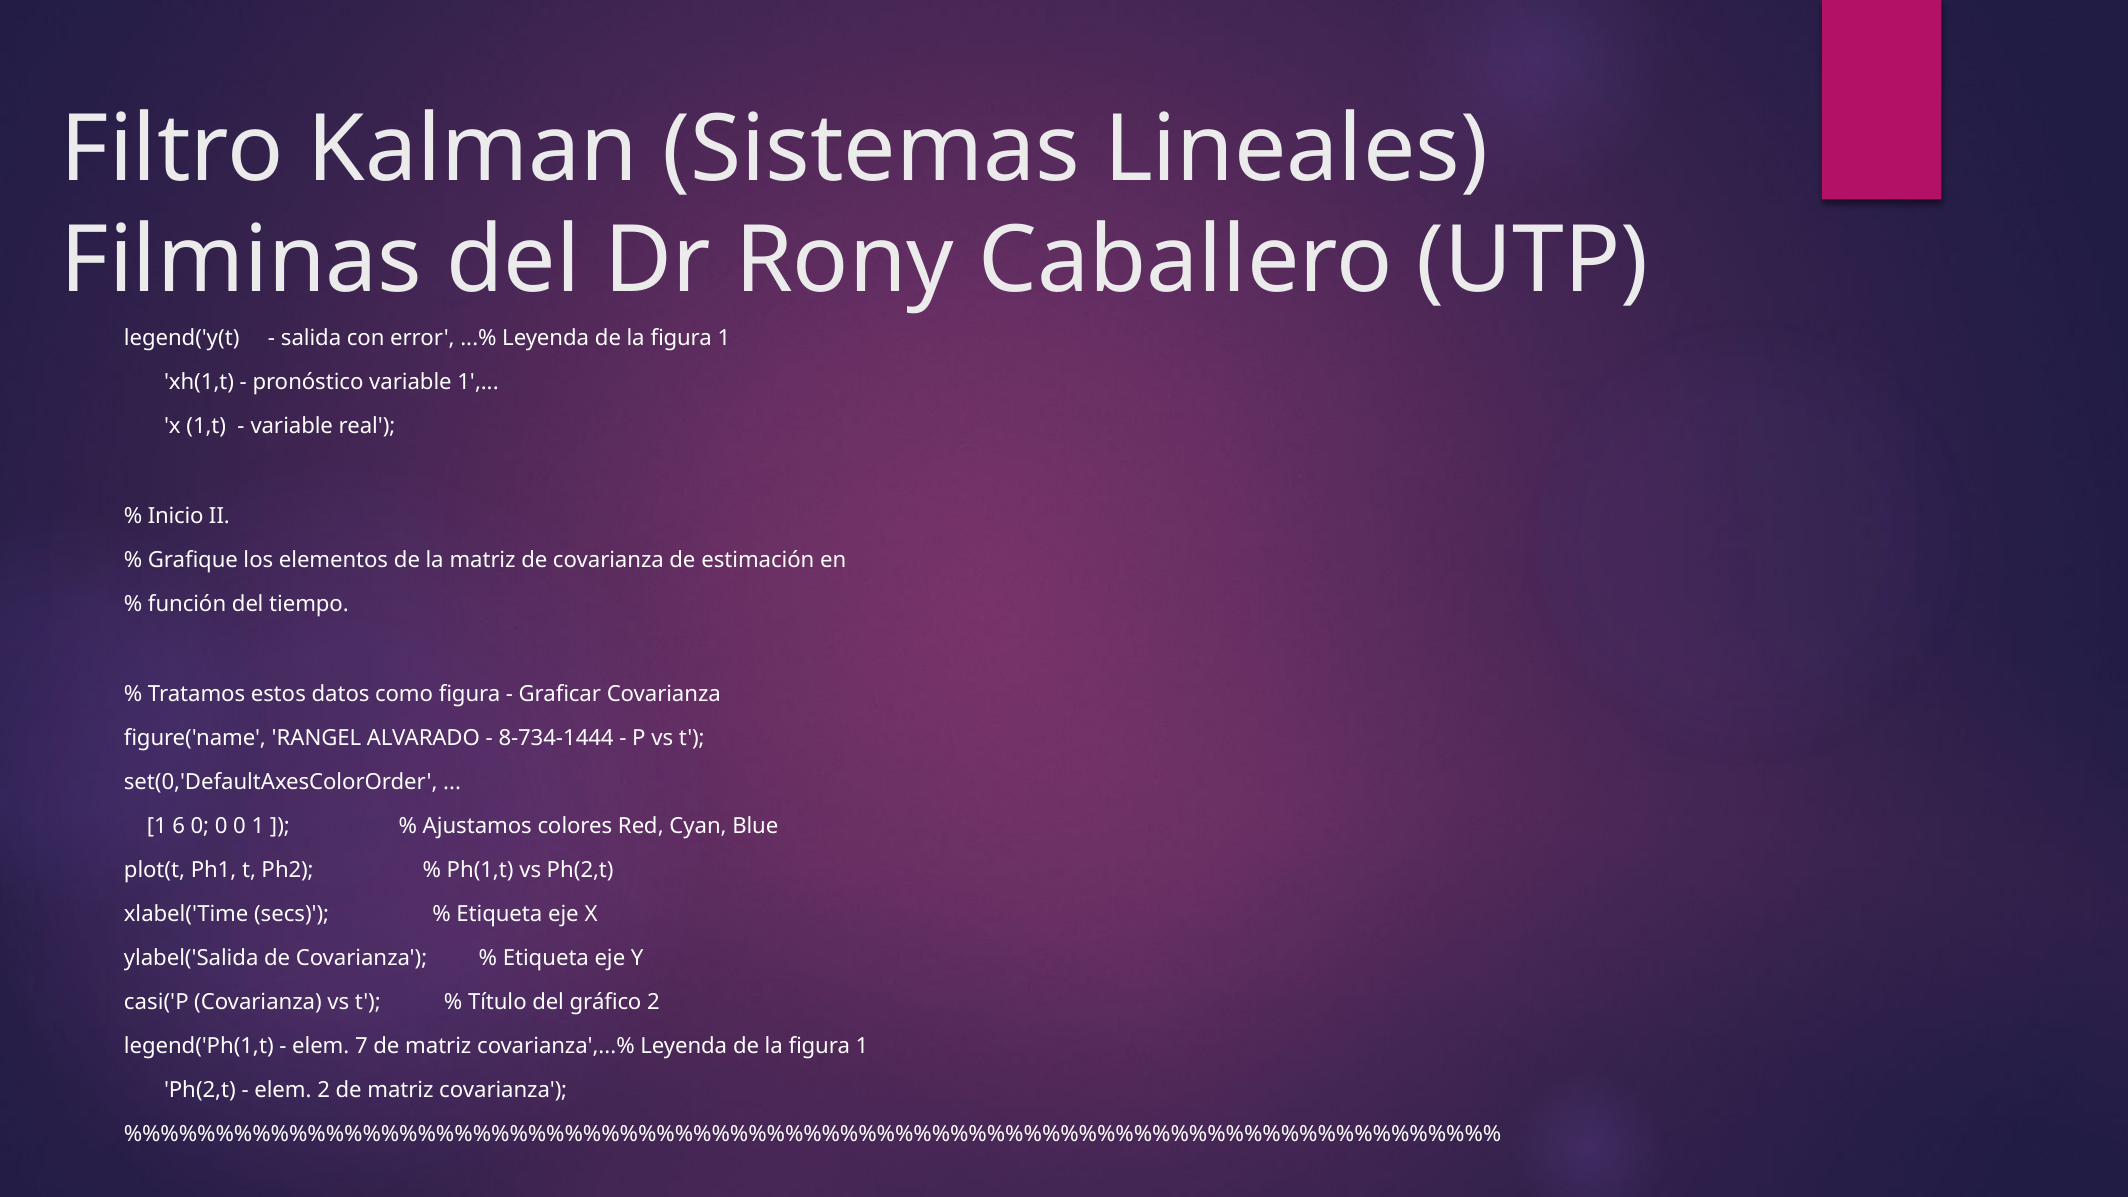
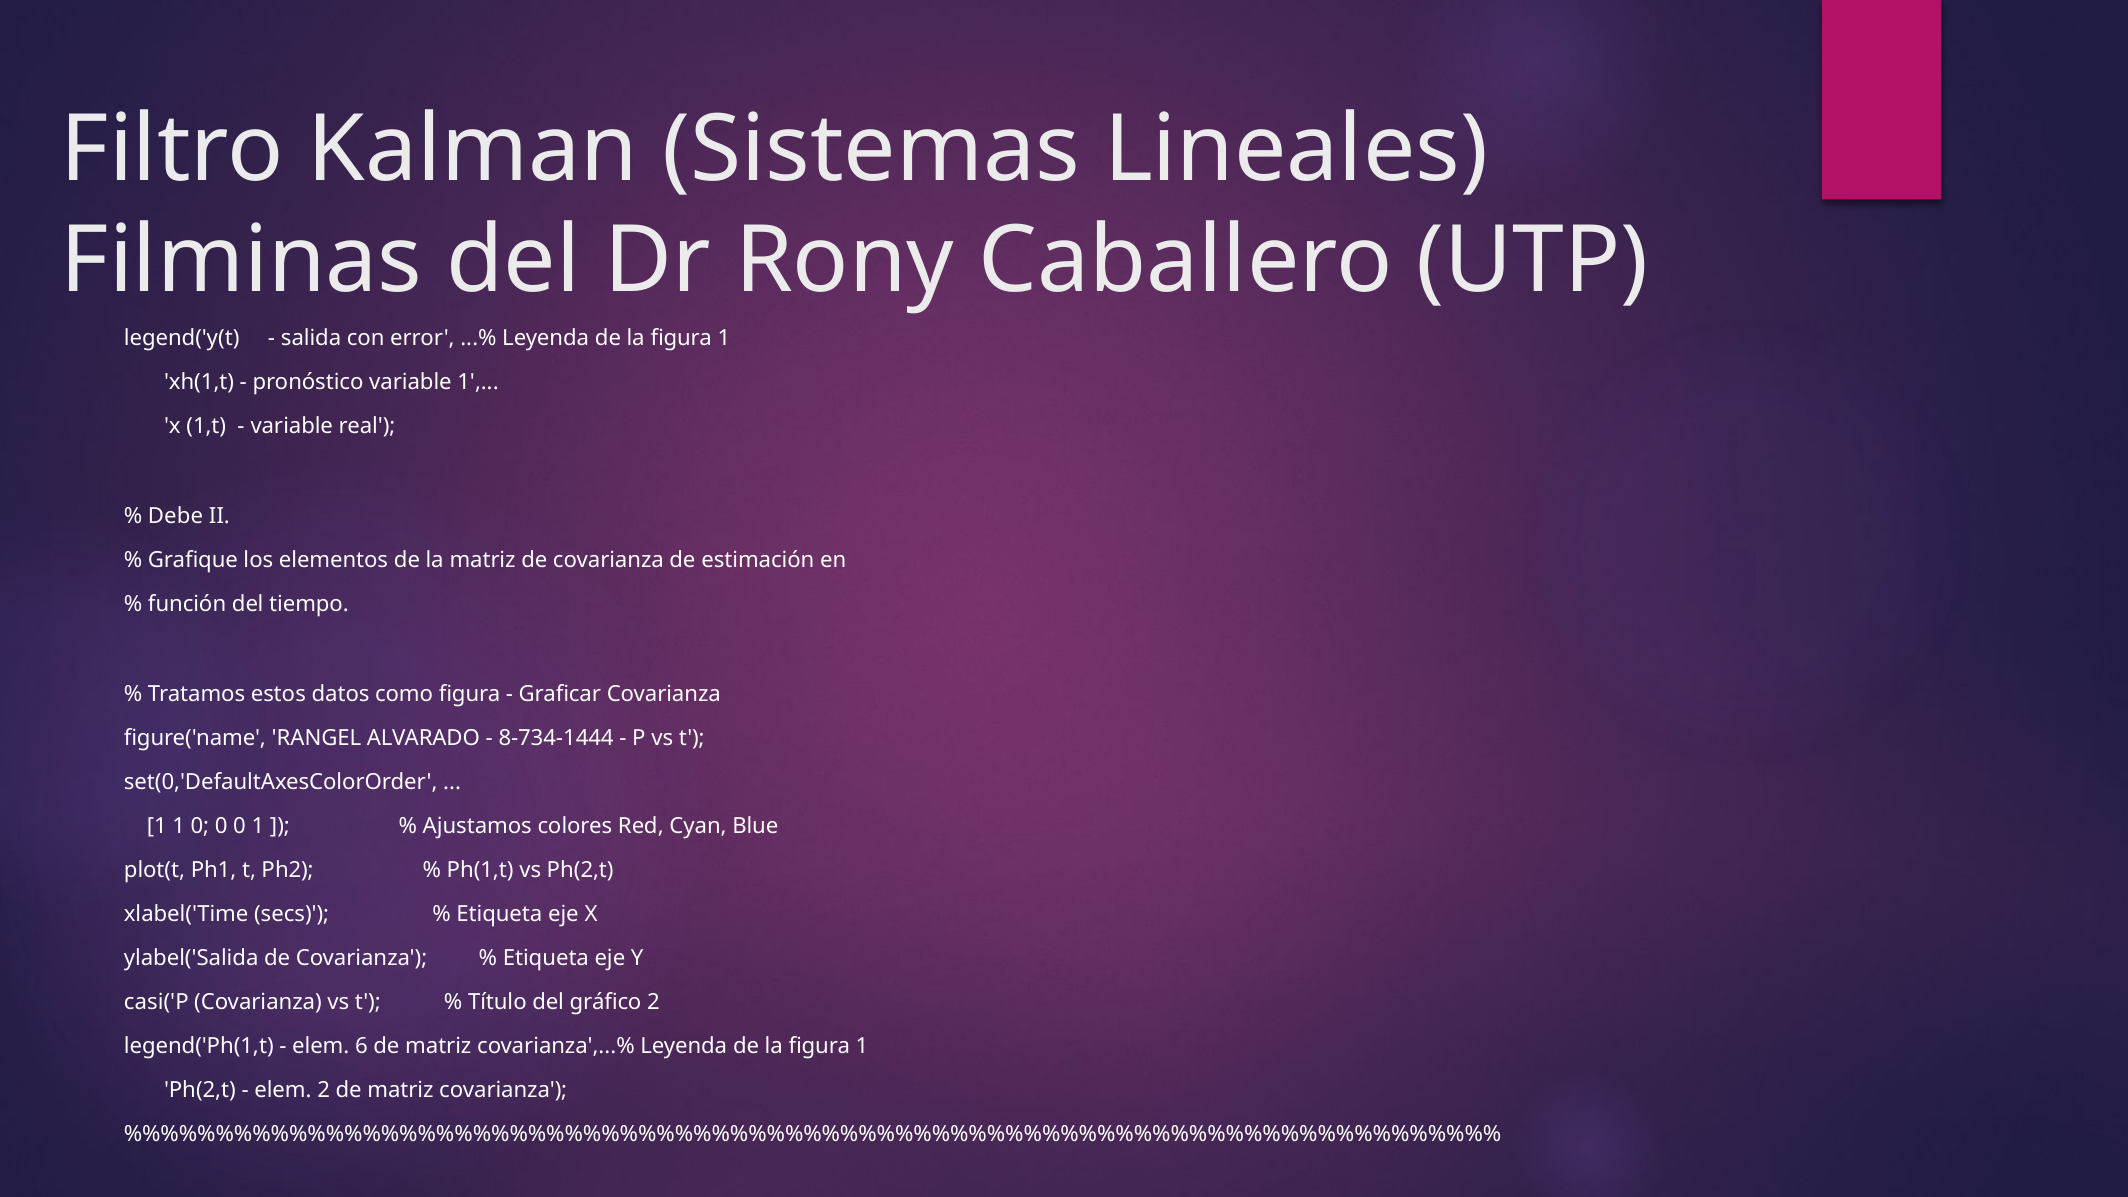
Inicio: Inicio -> Debe
1 6: 6 -> 1
7: 7 -> 6
